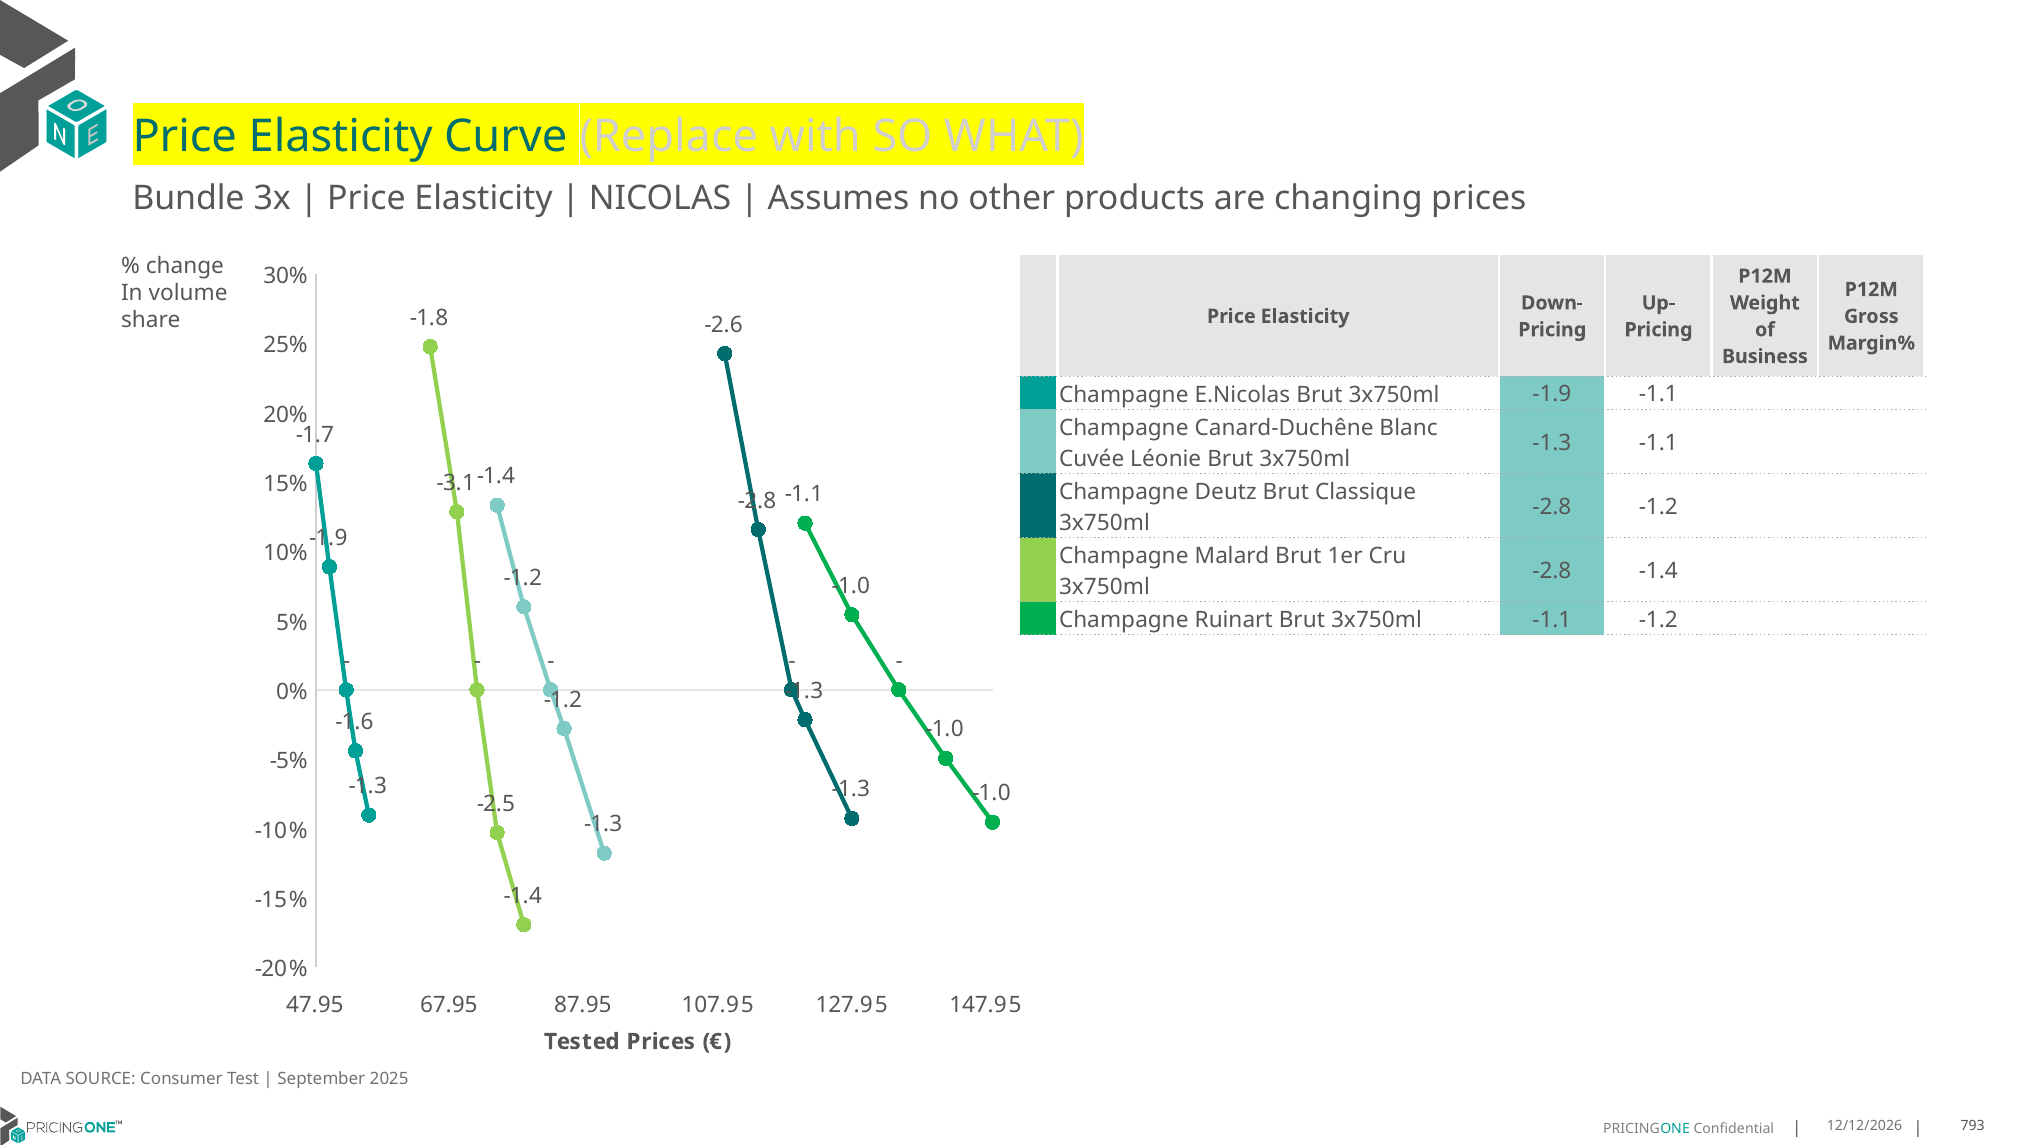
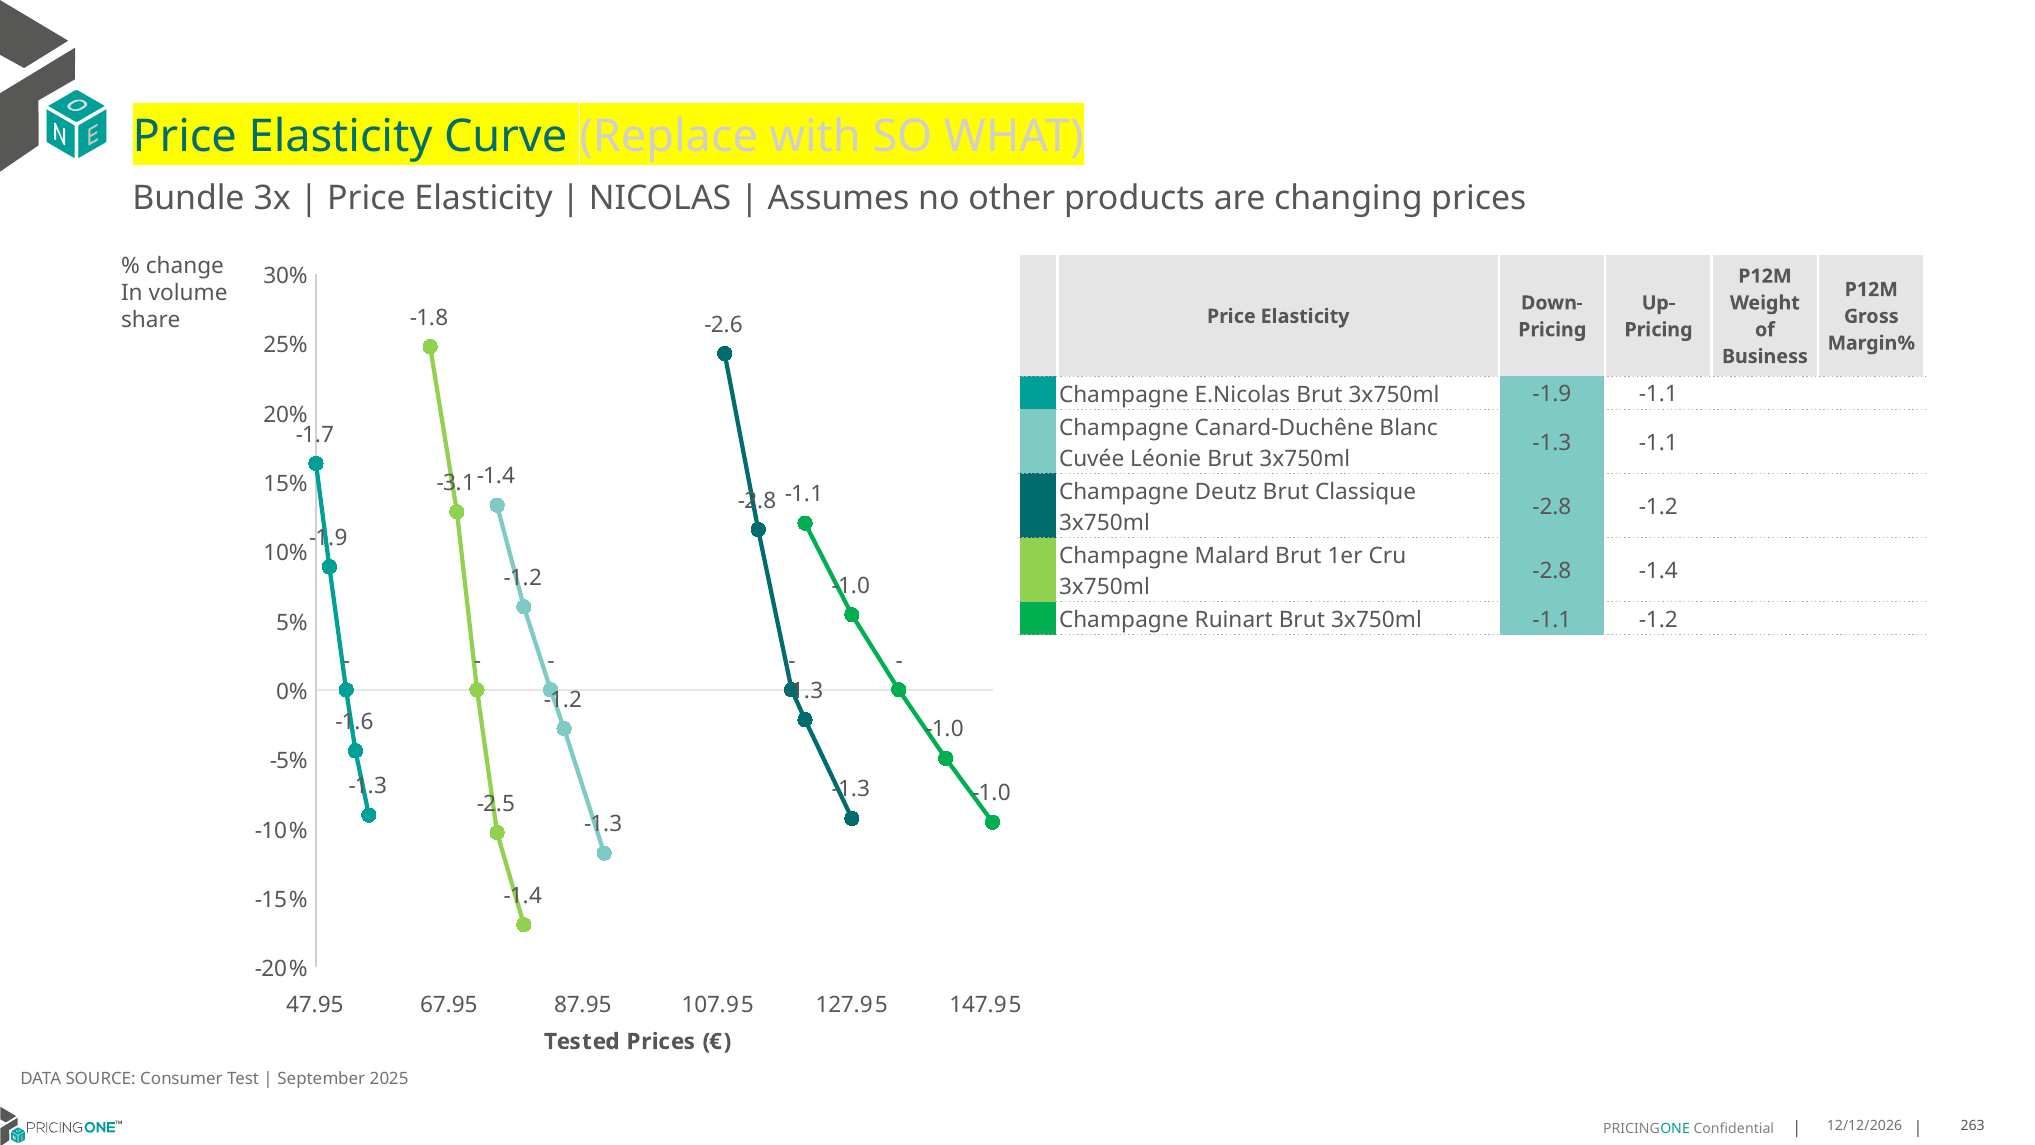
793: 793 -> 263
